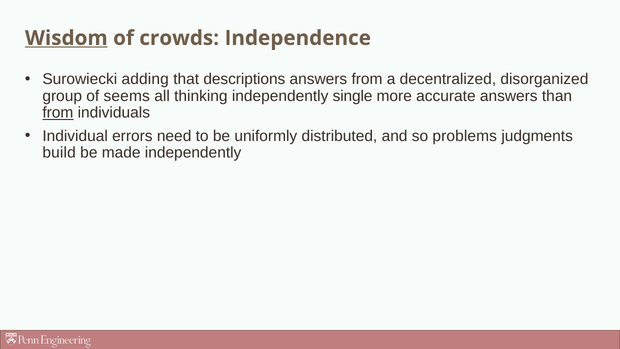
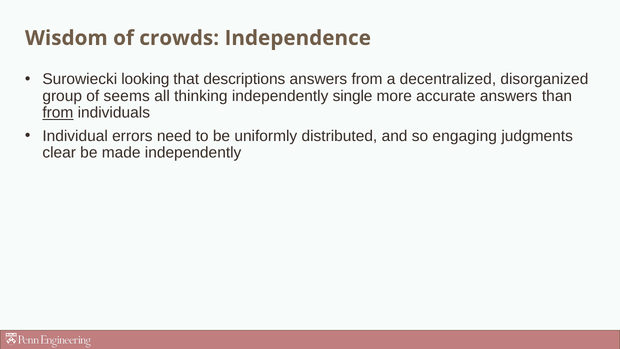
Wisdom underline: present -> none
adding: adding -> looking
problems: problems -> engaging
build: build -> clear
